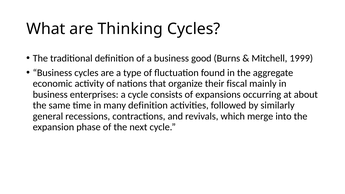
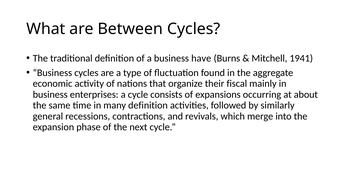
Thinking: Thinking -> Between
good: good -> have
1999: 1999 -> 1941
